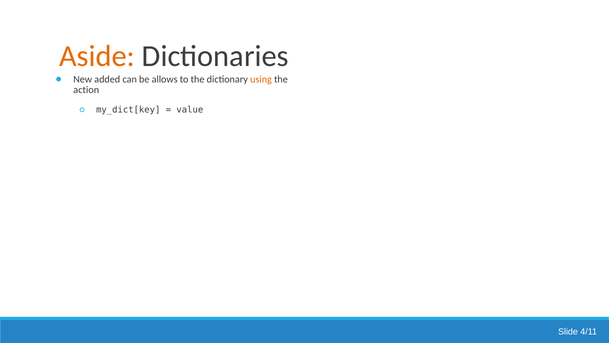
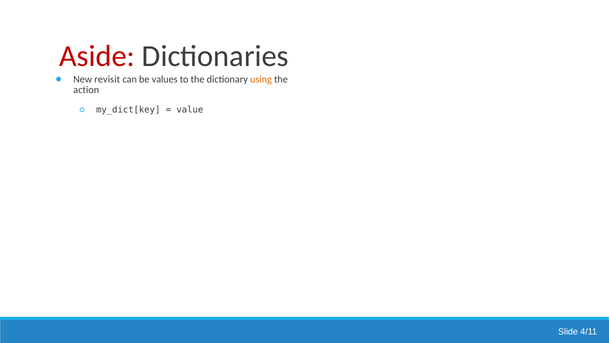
Aside colour: orange -> red
added: added -> revisit
allows: allows -> values
